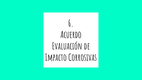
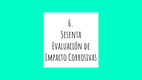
Acuerdo: Acuerdo -> Sesenta
